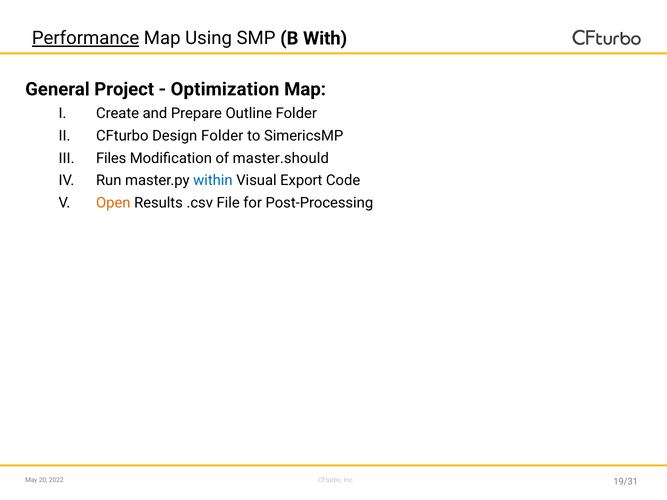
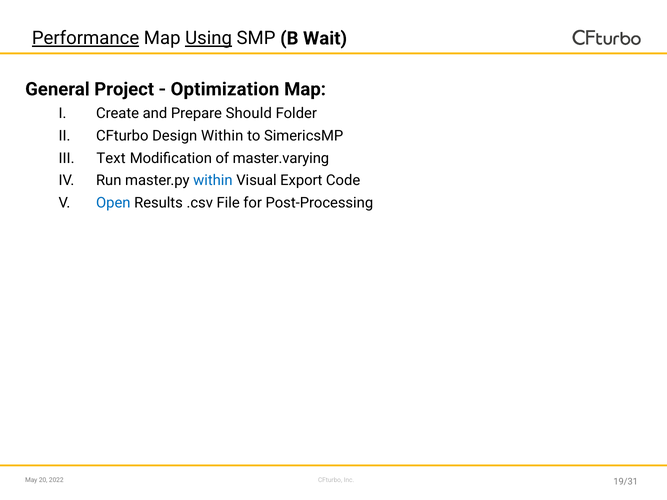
Using underline: none -> present
With: With -> Wait
Outline: Outline -> Should
Design Folder: Folder -> Within
Files: Files -> Text
master.should: master.should -> master.varying
Open colour: orange -> blue
